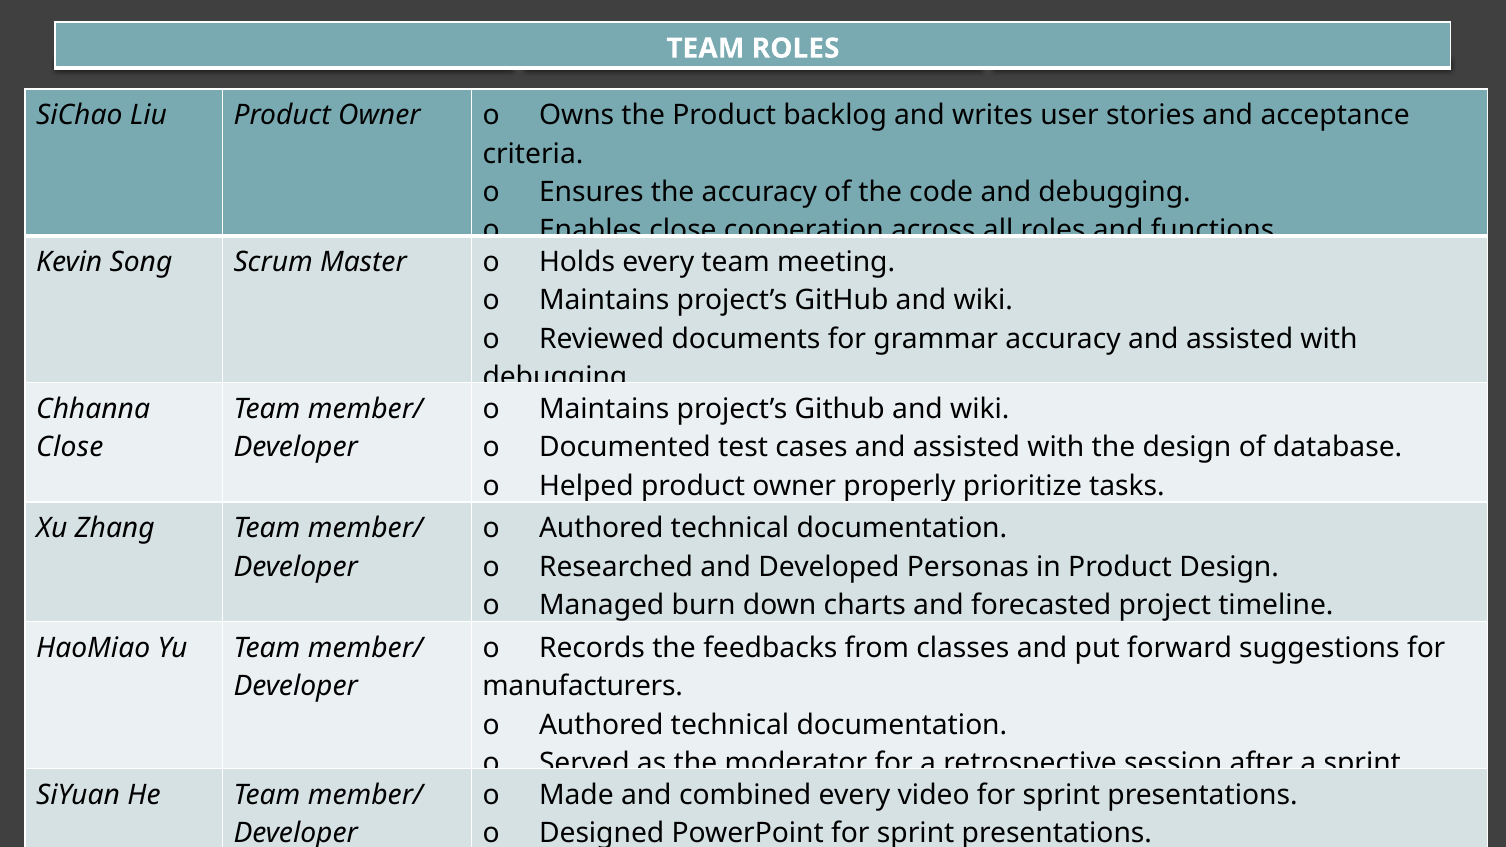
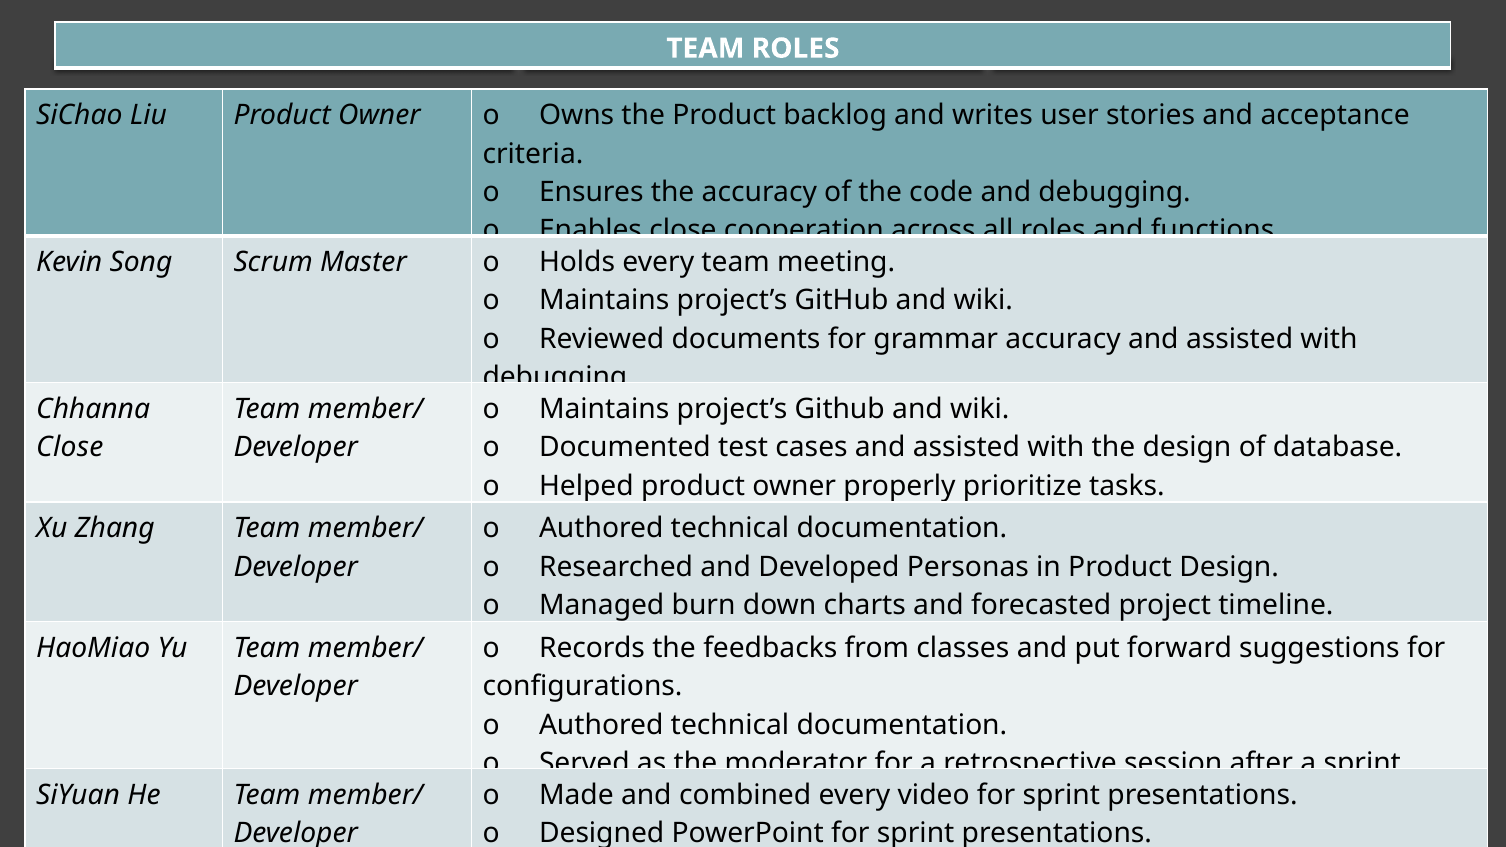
manufacturers: manufacturers -> configurations
